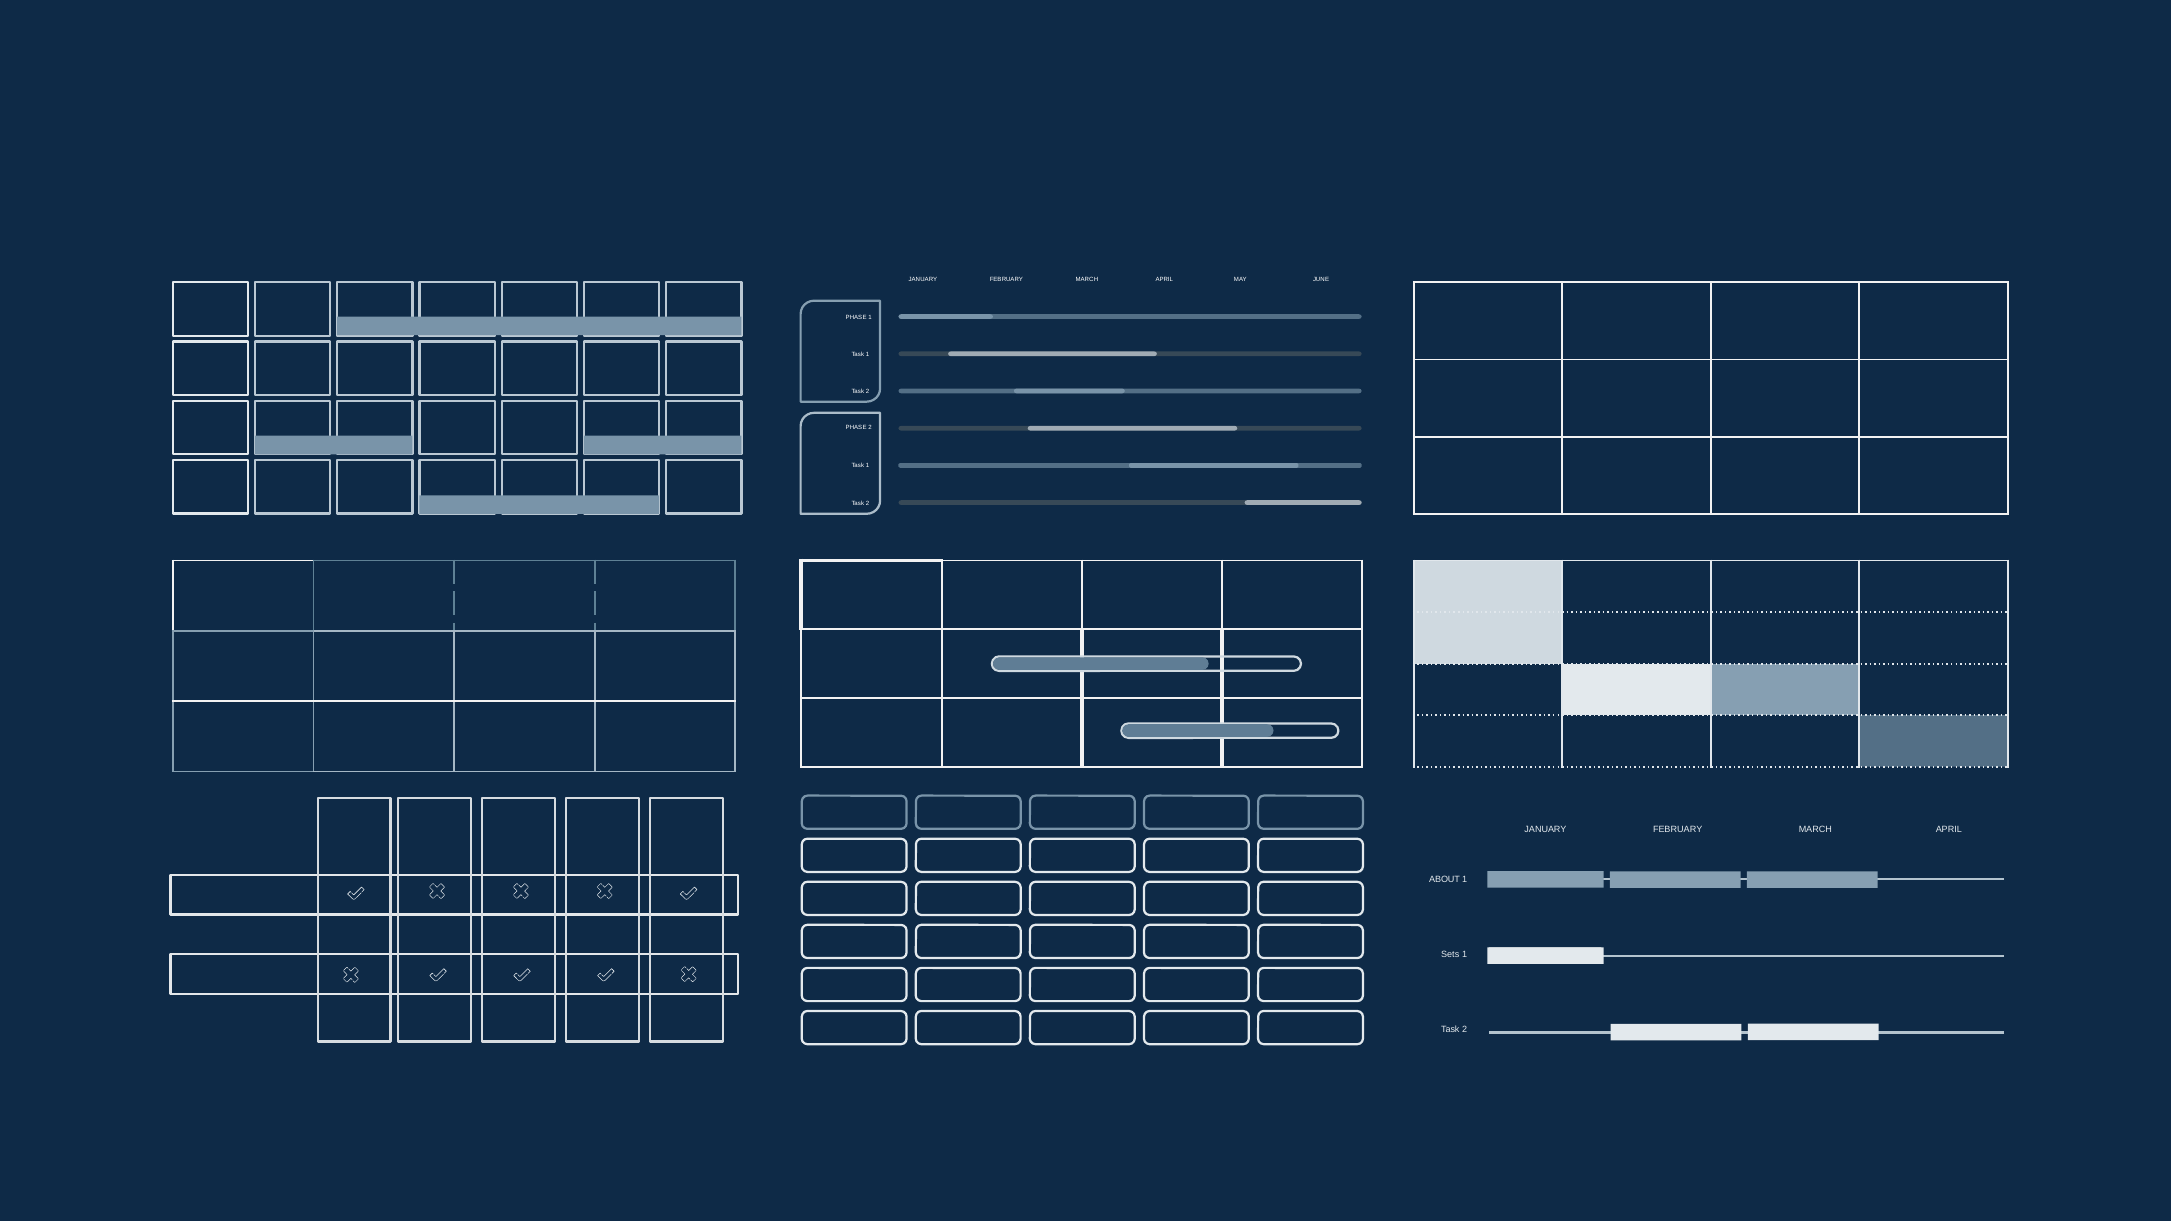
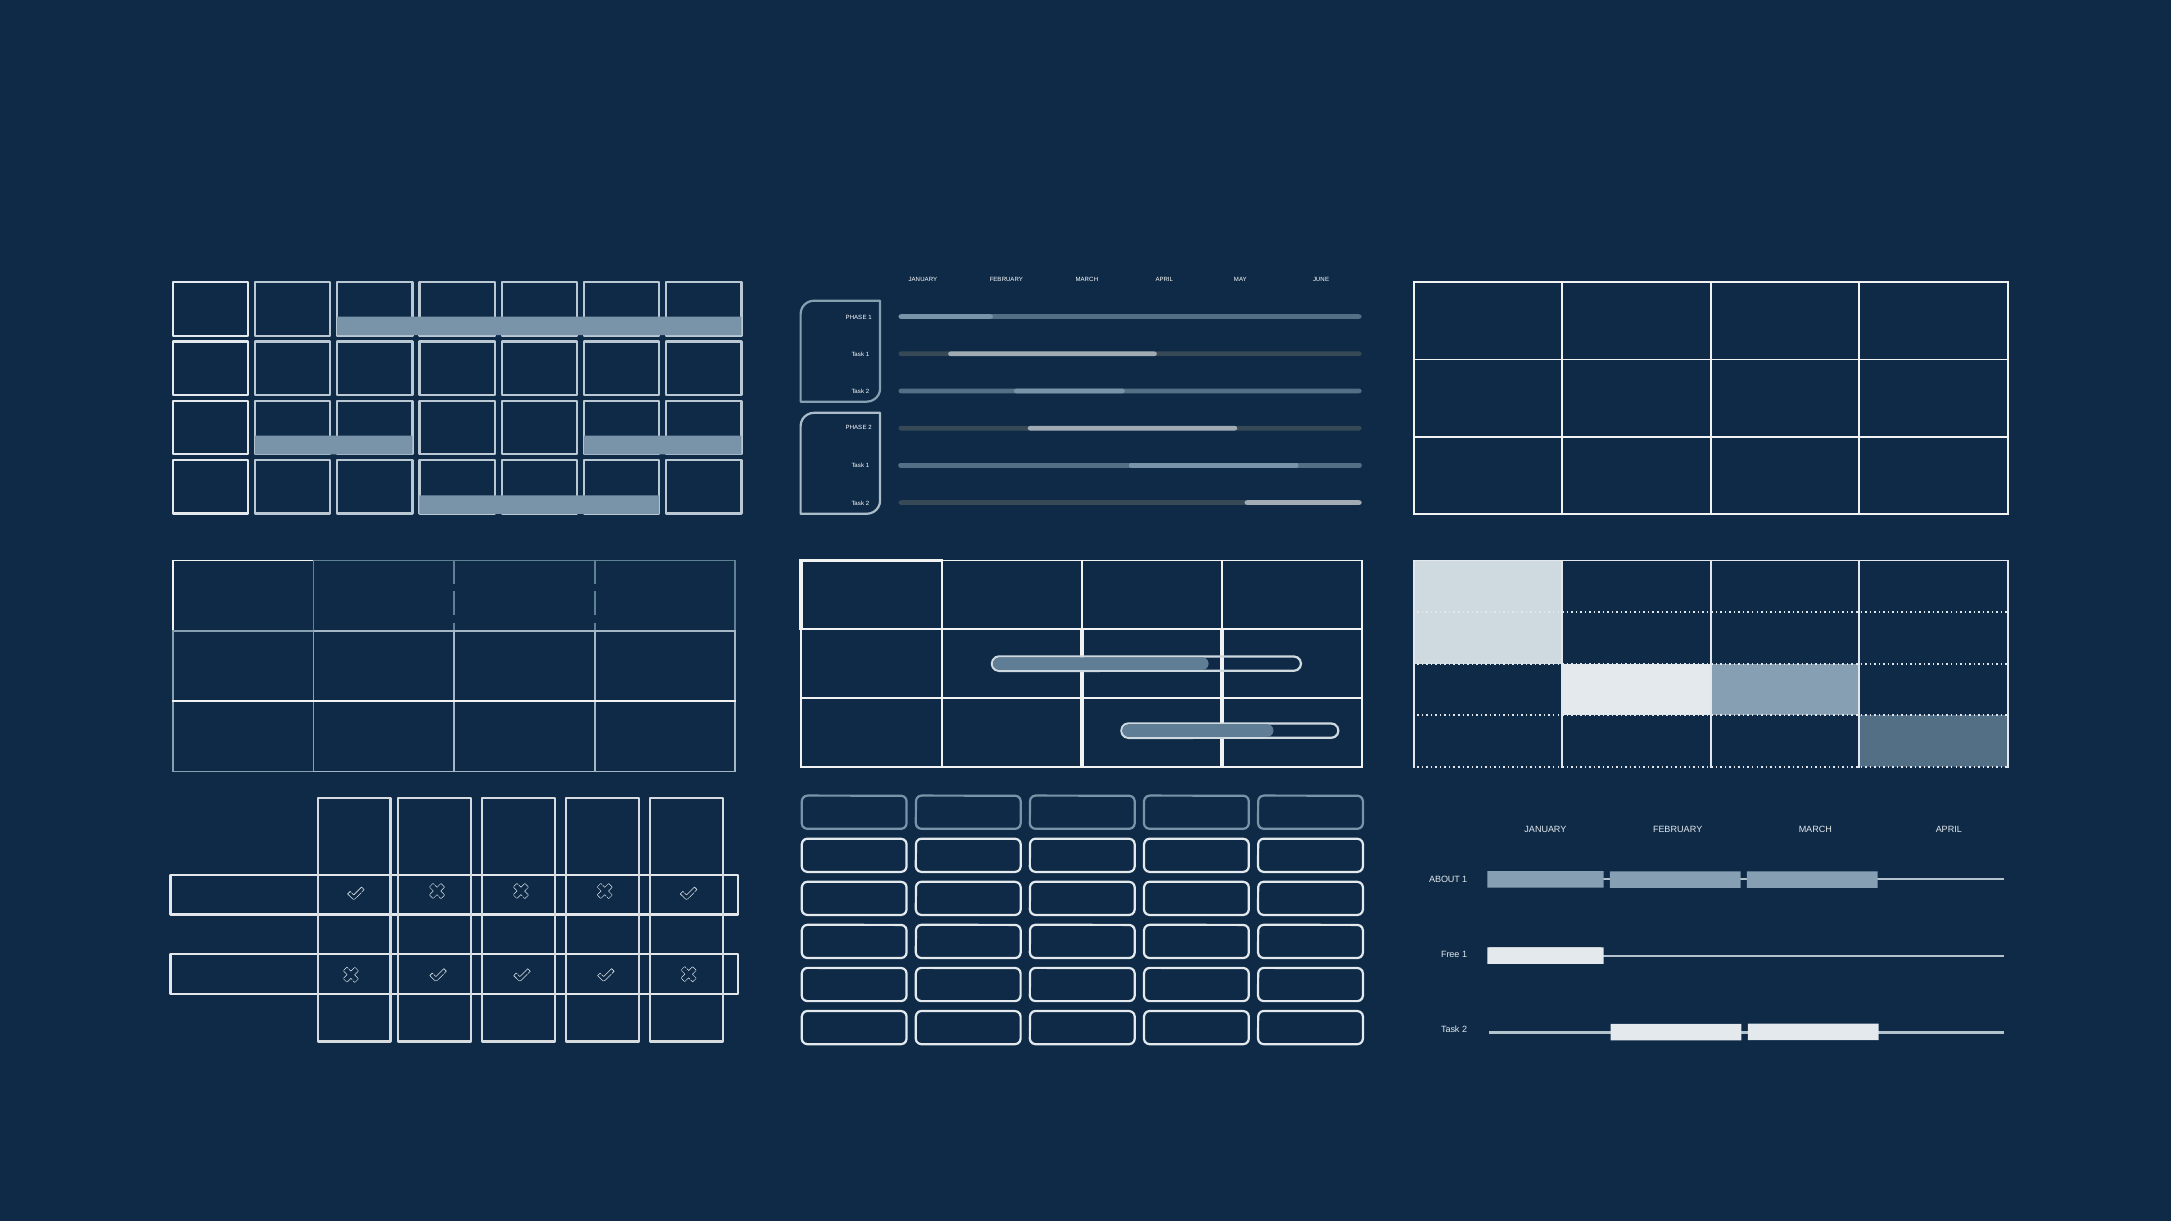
Sets: Sets -> Free
